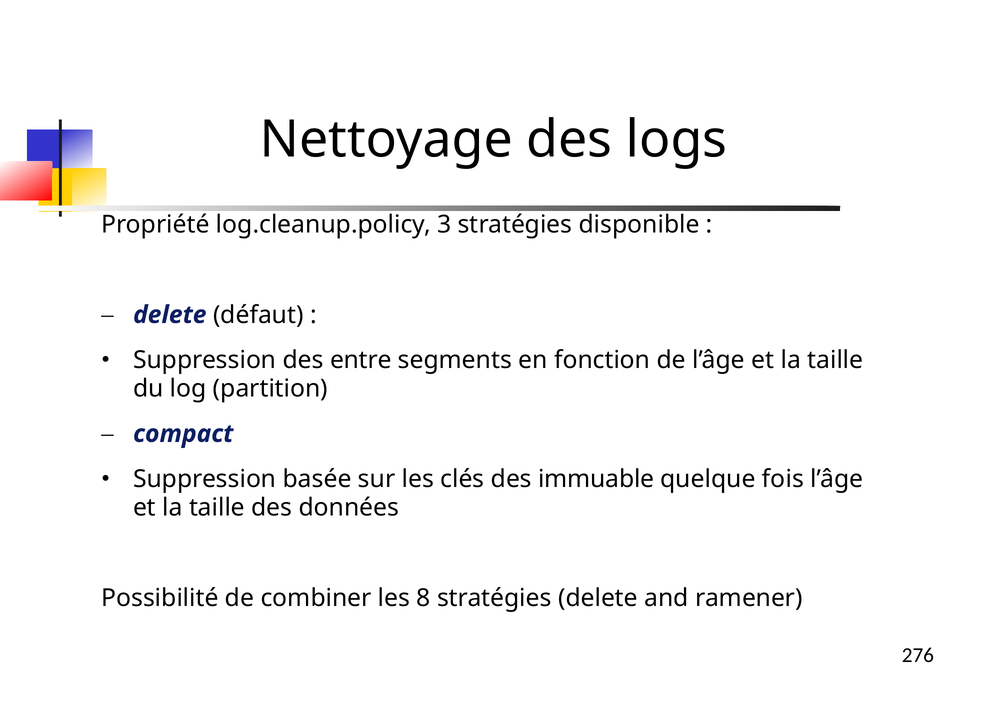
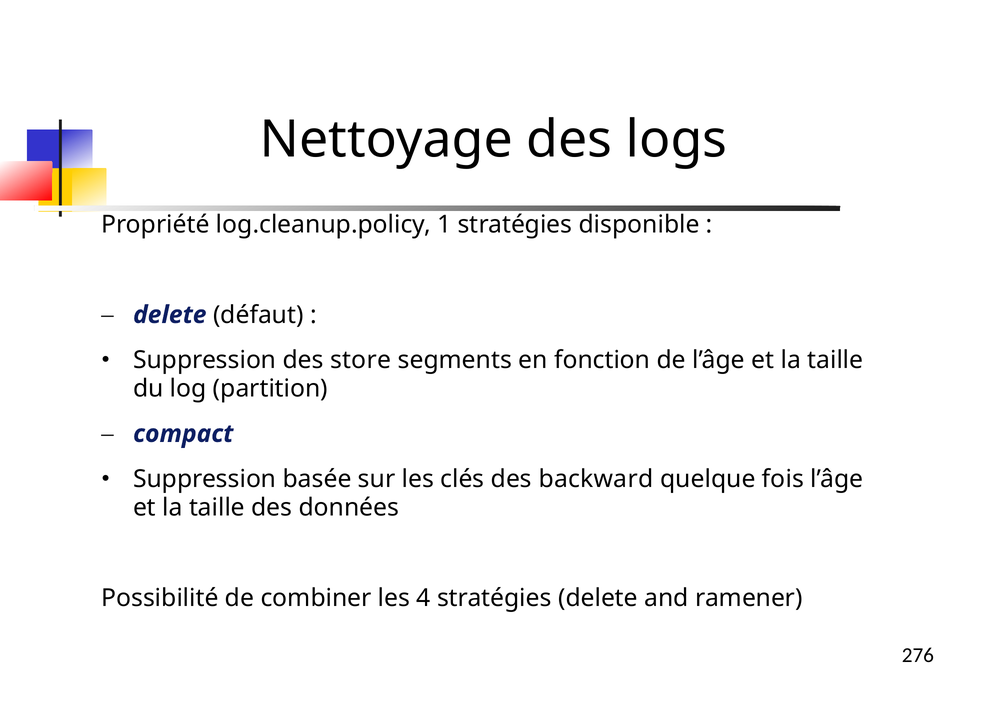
3: 3 -> 1
entre: entre -> store
immuable: immuable -> backward
8: 8 -> 4
